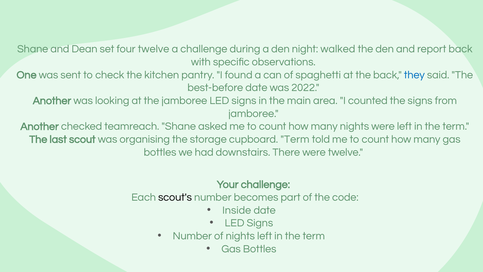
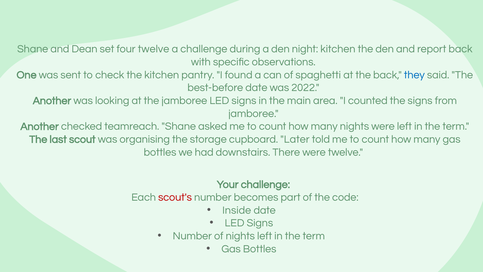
night walked: walked -> kitchen
cupboard Term: Term -> Later
scout's colour: black -> red
